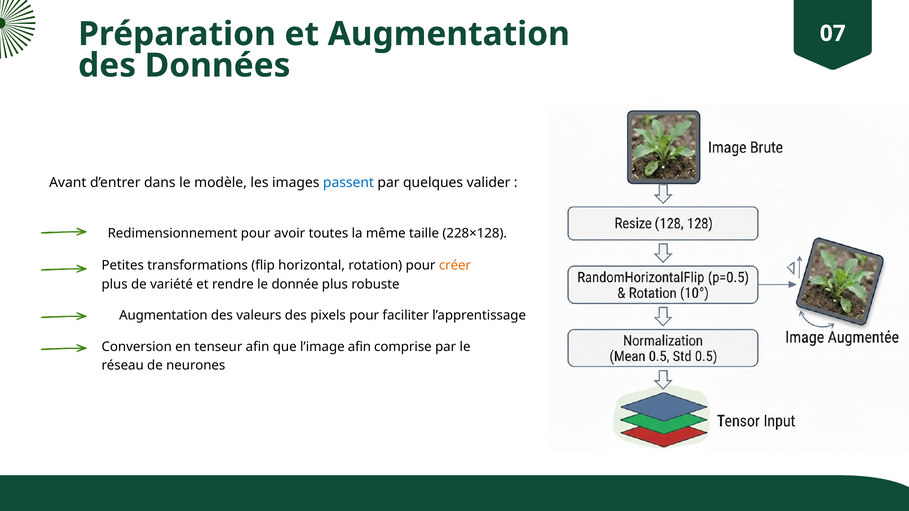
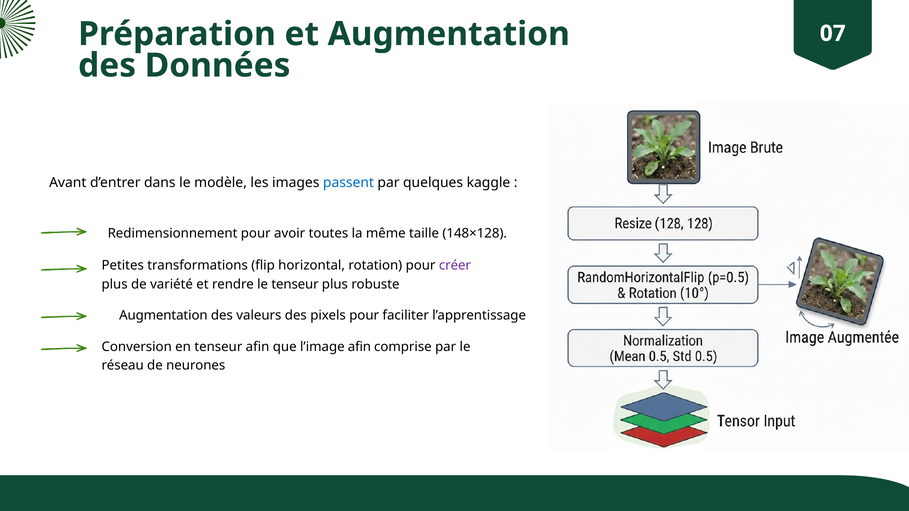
valider: valider -> kaggle
228×128: 228×128 -> 148×128
créer colour: orange -> purple
le donnée: donnée -> tenseur
